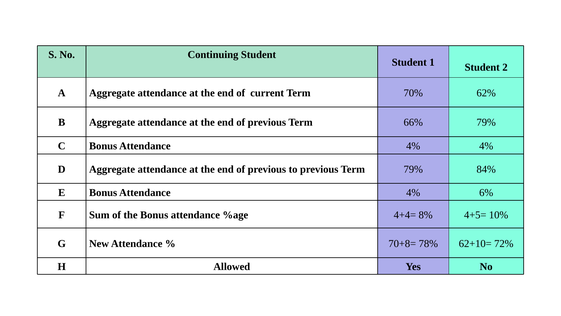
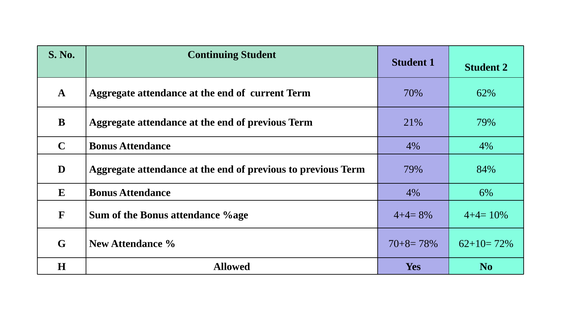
66%: 66% -> 21%
8% 4+5=: 4+5= -> 4+4=
